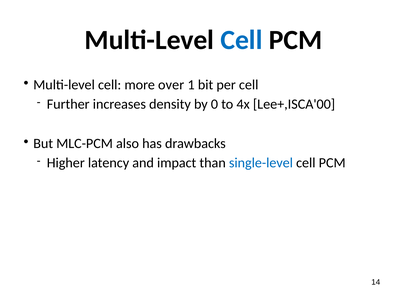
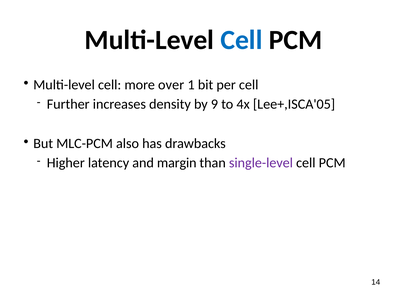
0: 0 -> 9
Lee+,ISCA'00: Lee+,ISCA'00 -> Lee+,ISCA'05
impact: impact -> margin
single-level colour: blue -> purple
